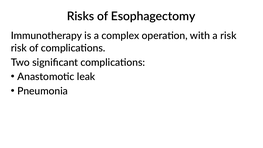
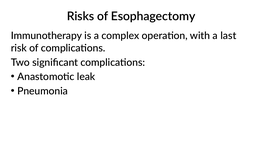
a risk: risk -> last
